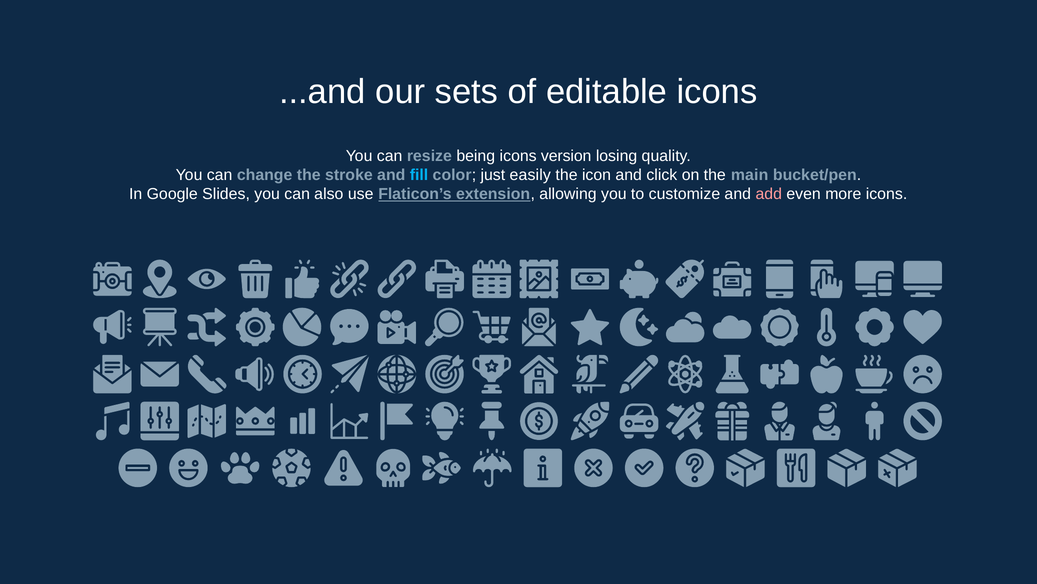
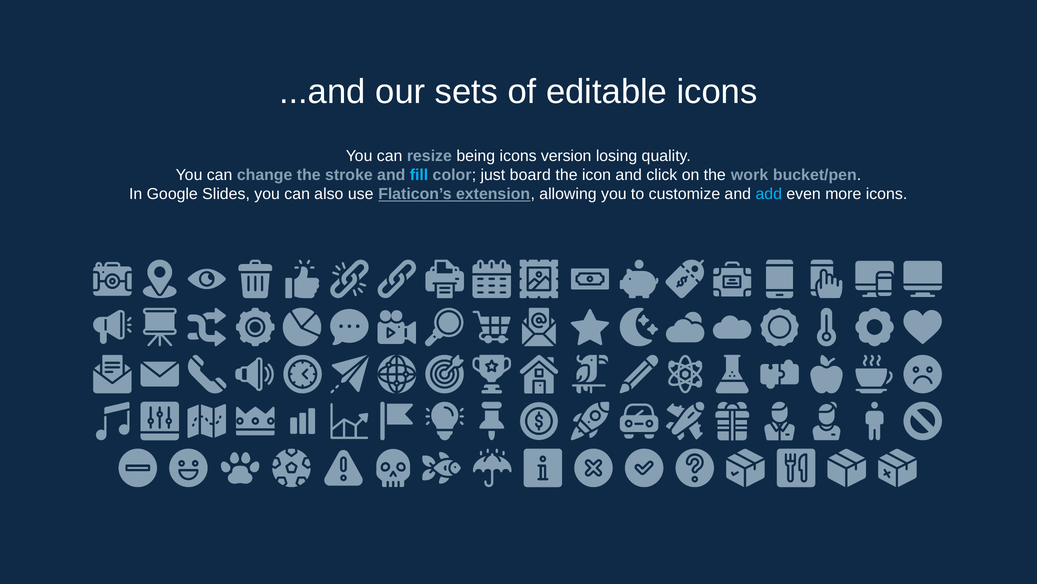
easily: easily -> board
main: main -> work
add colour: pink -> light blue
